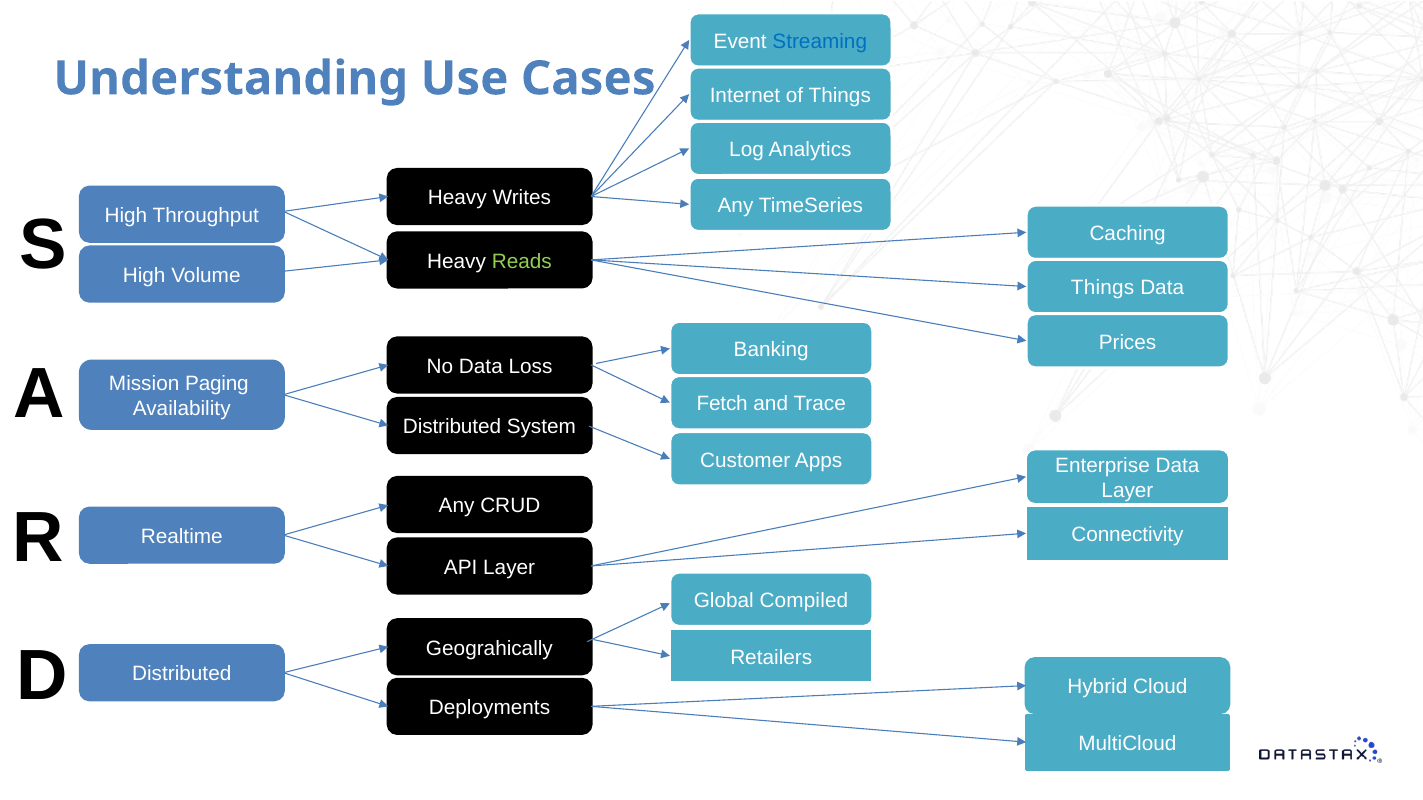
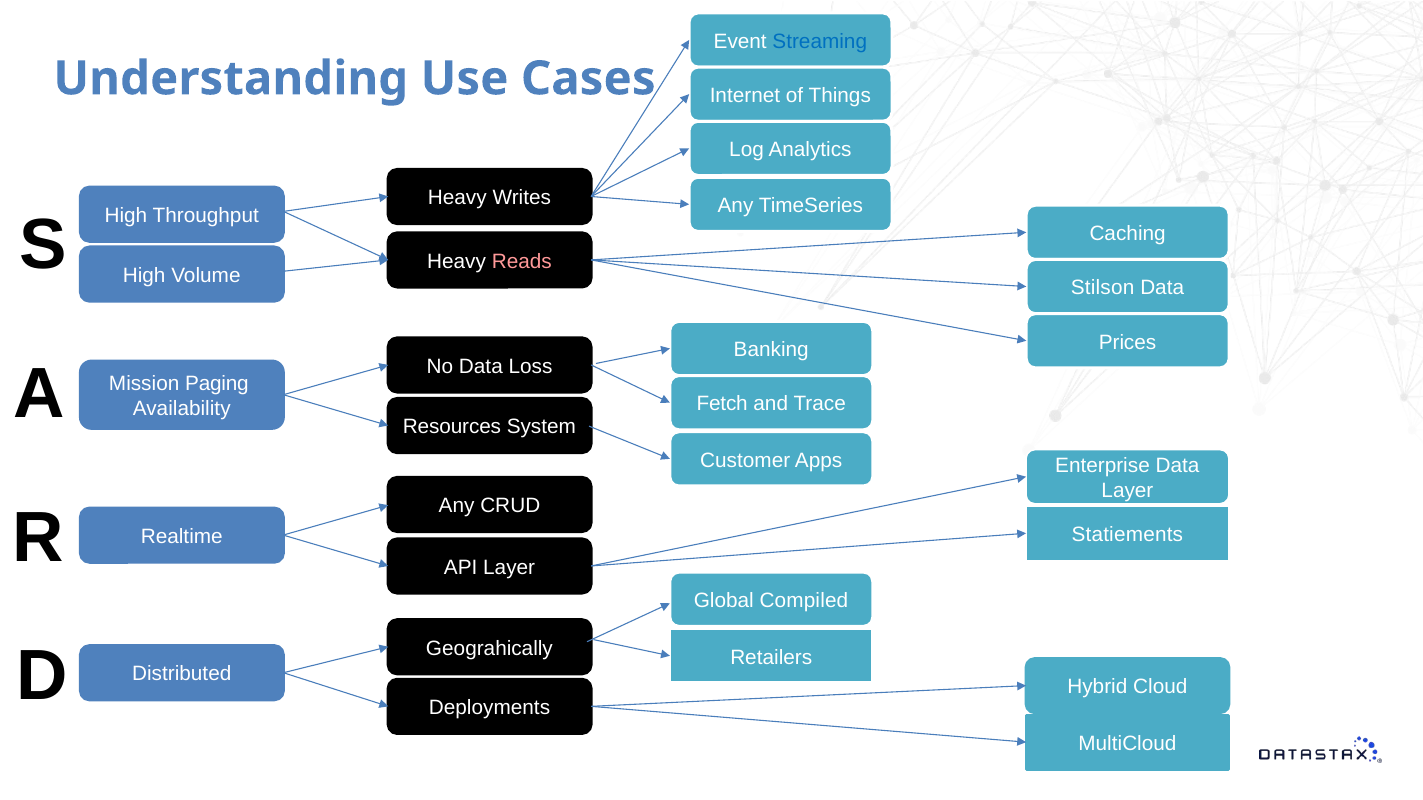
Reads colour: light green -> pink
Things at (1103, 288): Things -> Stilson
Distributed at (452, 427): Distributed -> Resources
Connectivity: Connectivity -> Statiements
